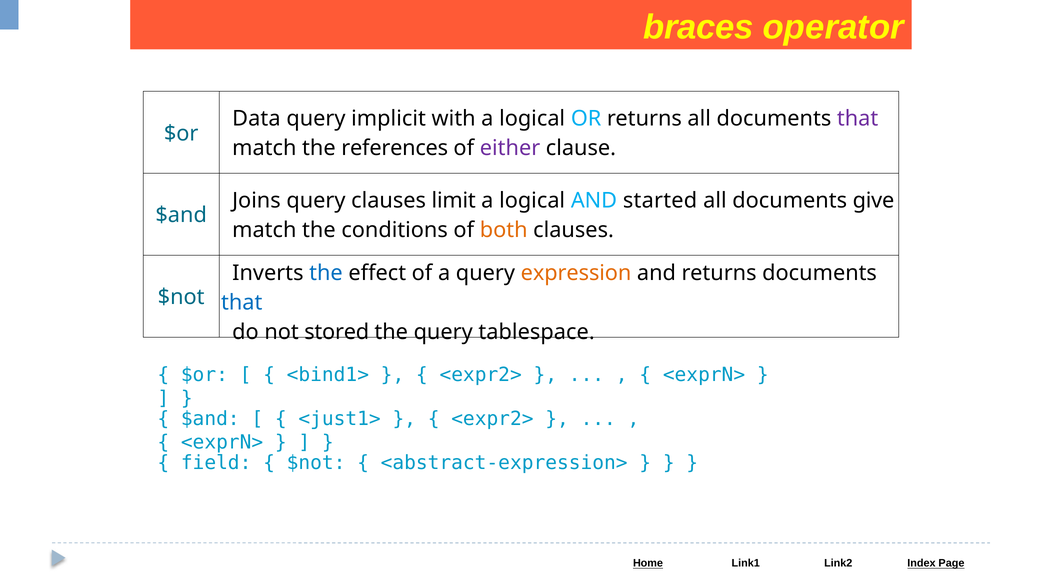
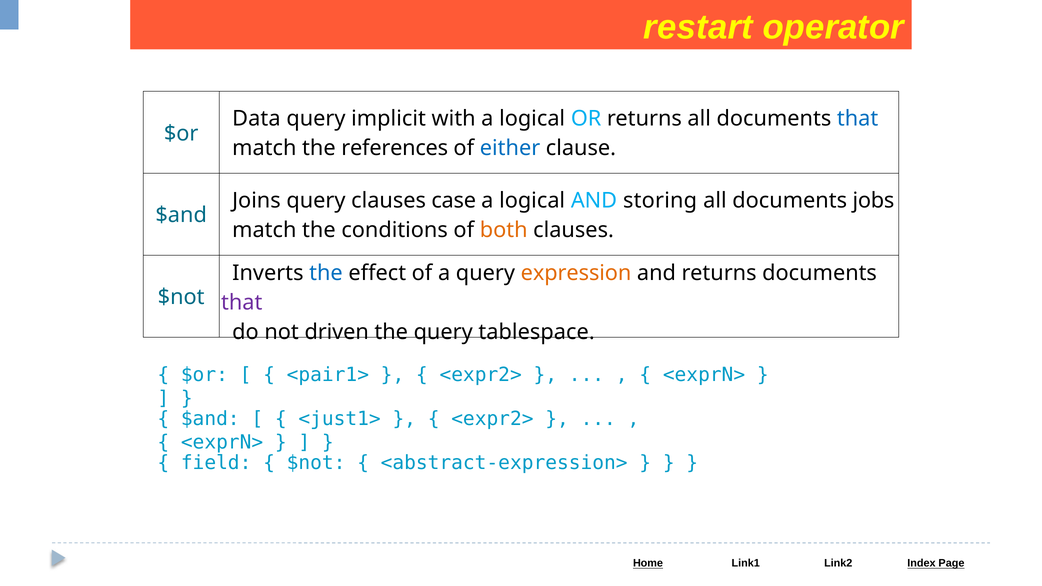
braces: braces -> restart
that at (858, 119) colour: purple -> blue
either colour: purple -> blue
limit: limit -> case
started: started -> storing
give: give -> jobs
that at (242, 303) colour: blue -> purple
stored: stored -> driven
<bind1>: <bind1> -> <pair1>
